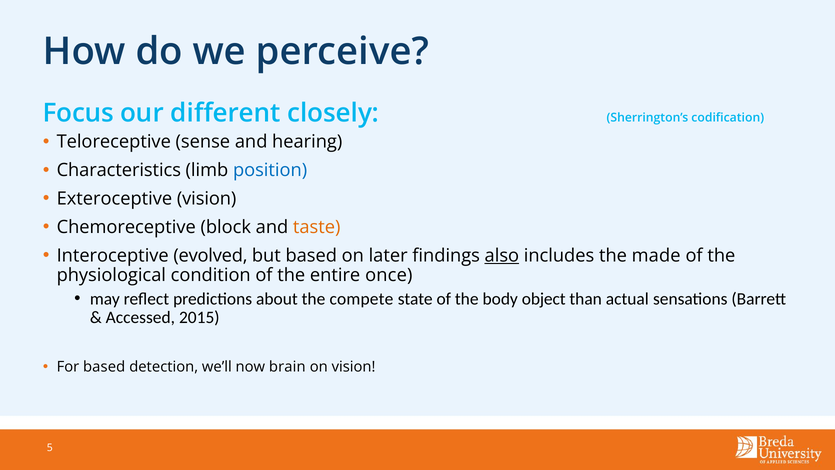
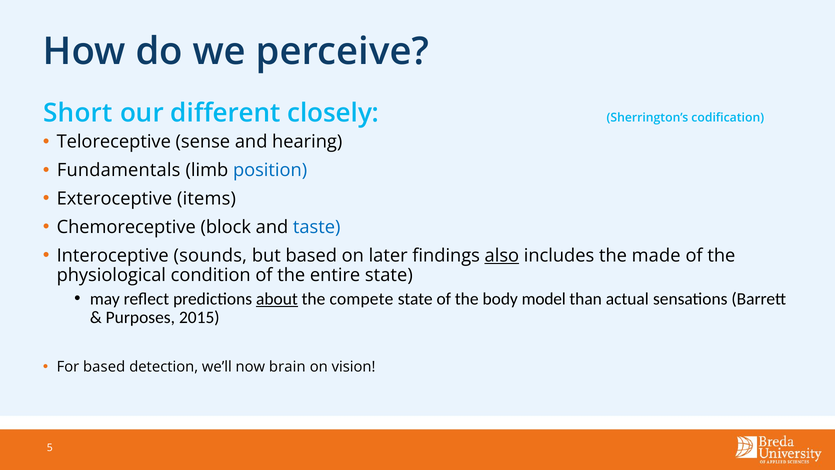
Focus: Focus -> Short
Characteristics: Characteristics -> Fundamentals
Exteroceptive vision: vision -> items
taste colour: orange -> blue
evolved: evolved -> sounds
entire once: once -> state
about underline: none -> present
object: object -> model
Accessed: Accessed -> Purposes
